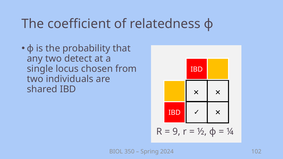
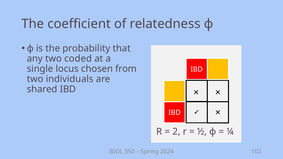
detect: detect -> coded
9: 9 -> 2
